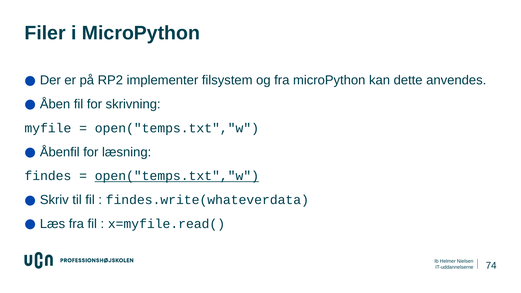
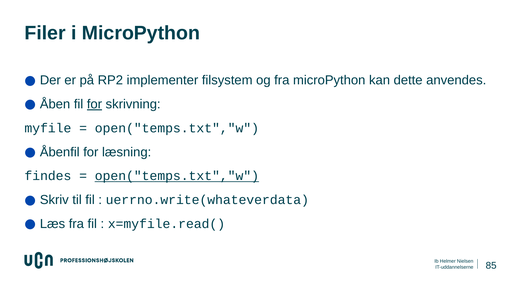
for at (94, 104) underline: none -> present
findes.write(whateverdata: findes.write(whateverdata -> uerrno.write(whateverdata
74: 74 -> 85
